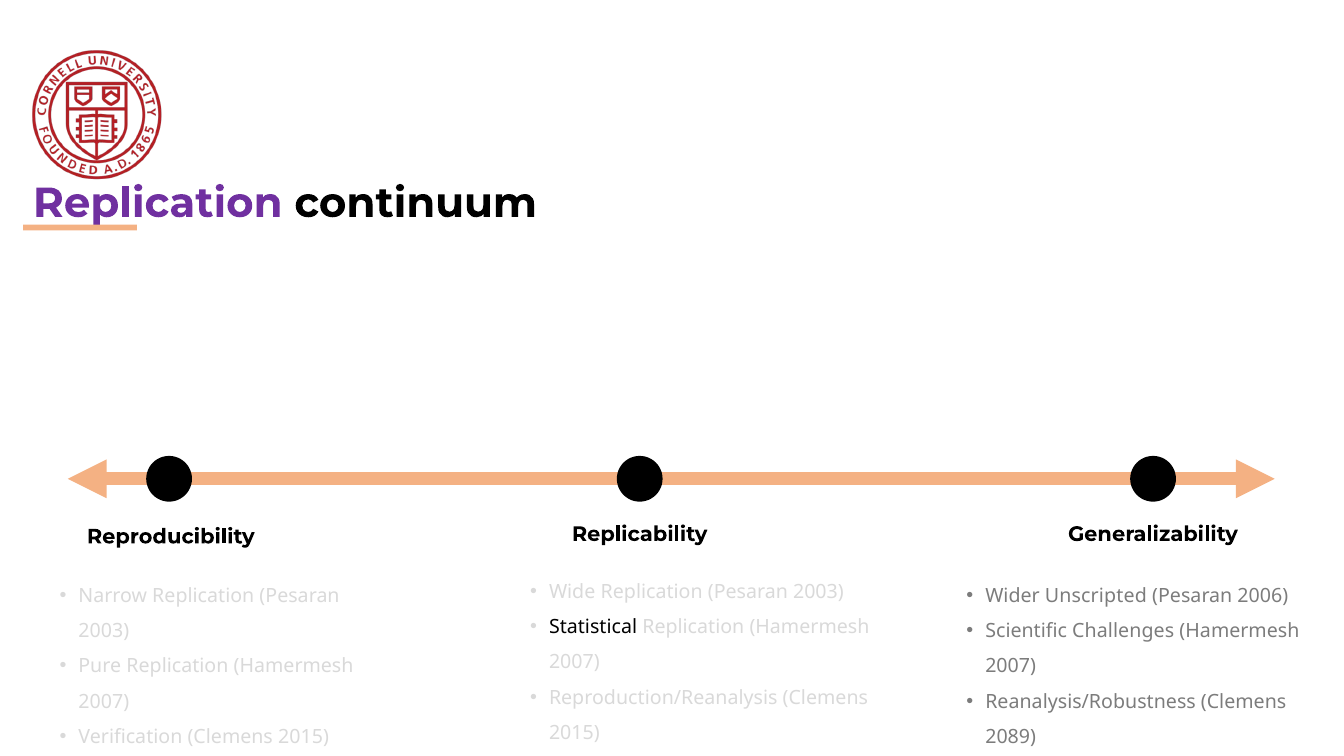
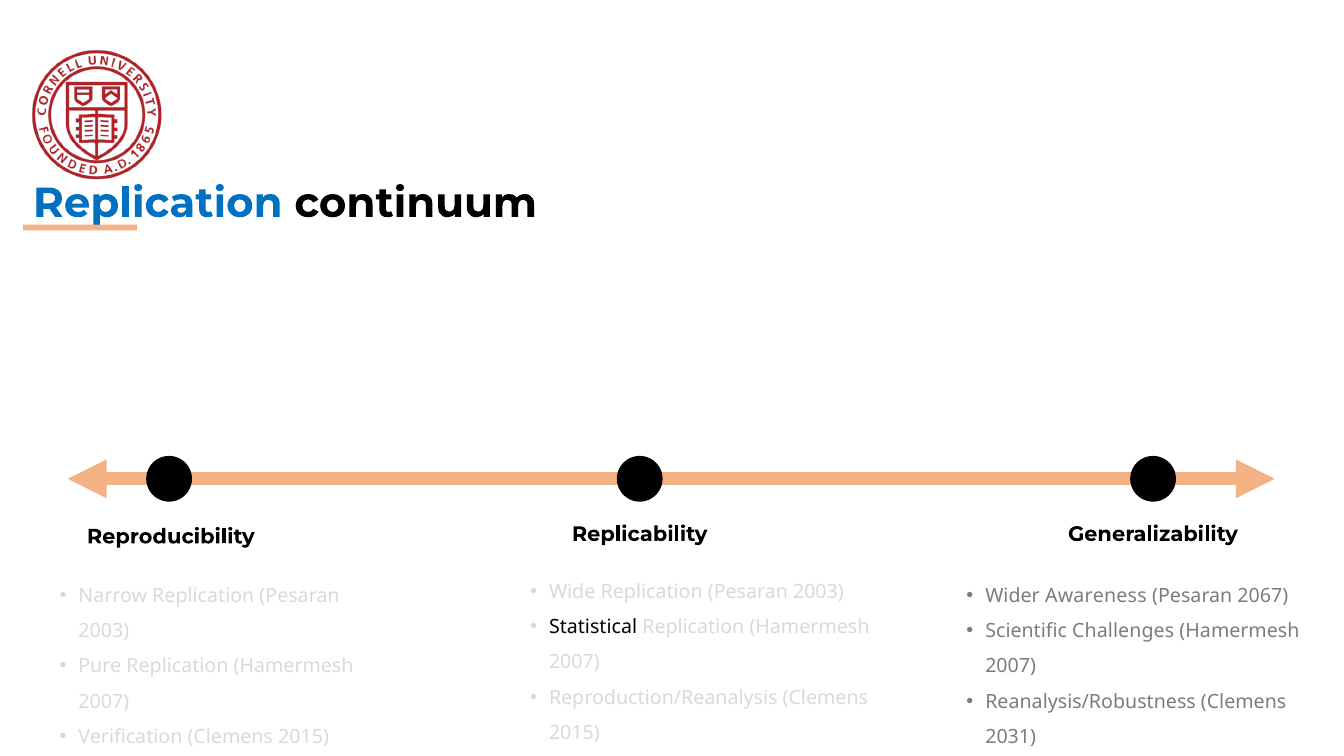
Replication at (158, 203) colour: purple -> blue
Unscripted: Unscripted -> Awareness
2006: 2006 -> 2067
2089: 2089 -> 2031
